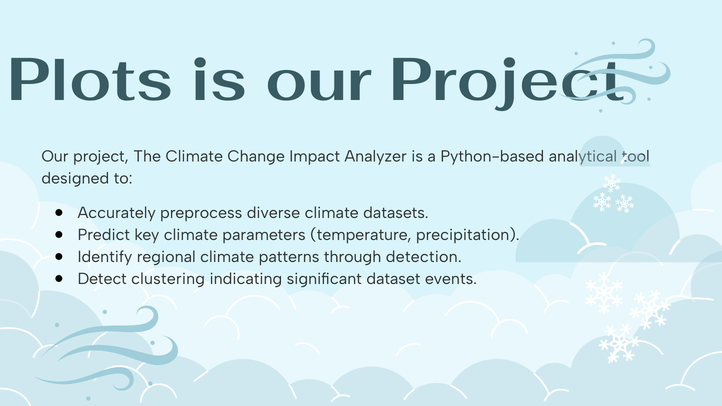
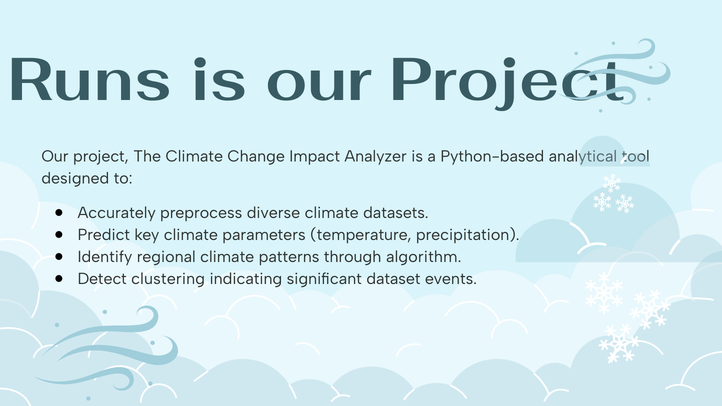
Plots: Plots -> Runs
detection: detection -> algorithm
